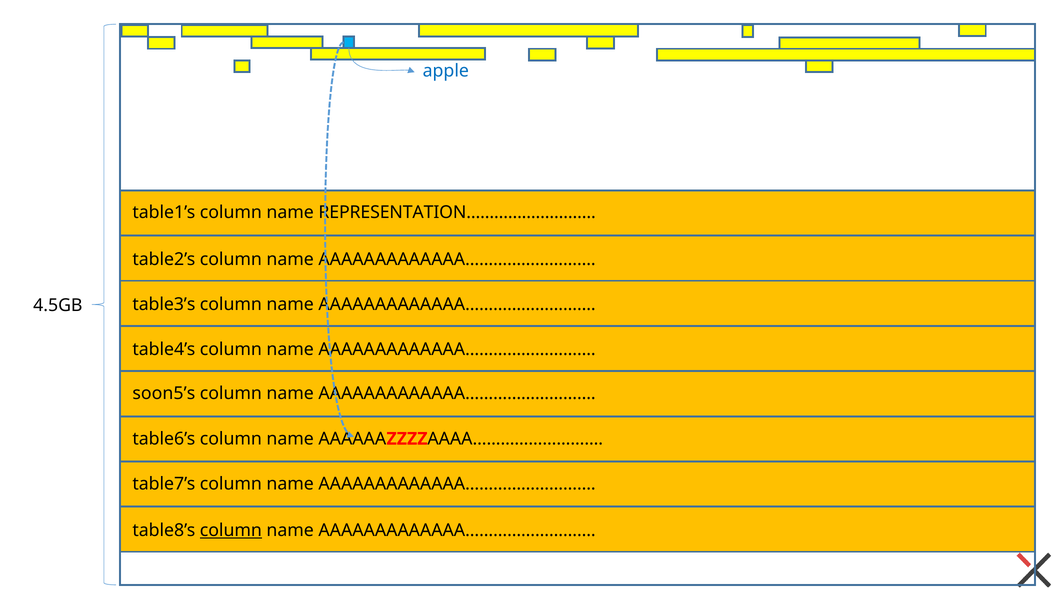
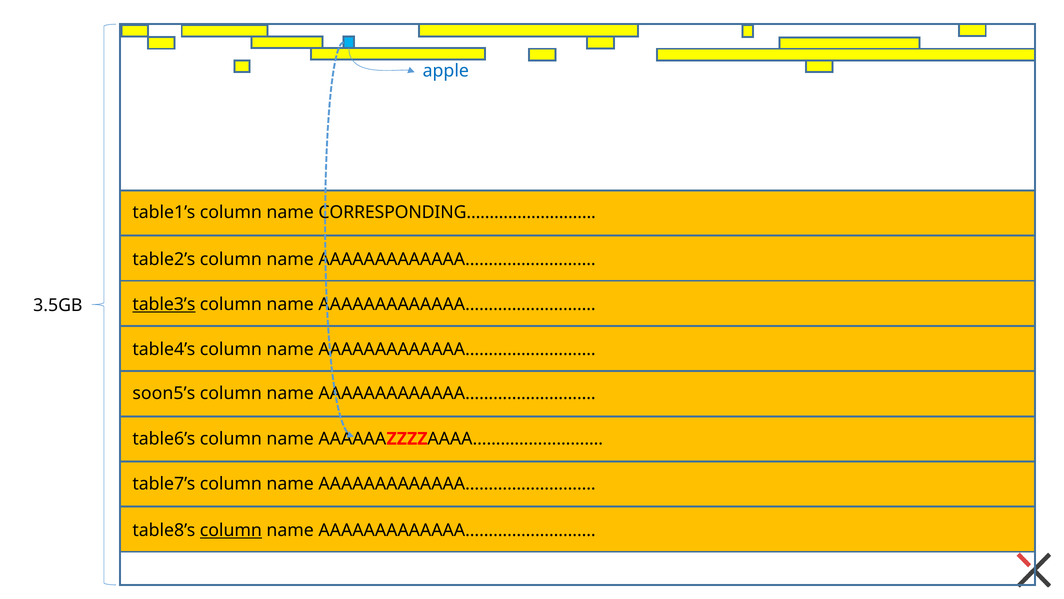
REPRESENTATION………………………: REPRESENTATION……………………… -> CORRESPONDING………………………
table3’s underline: none -> present
4.5GB: 4.5GB -> 3.5GB
